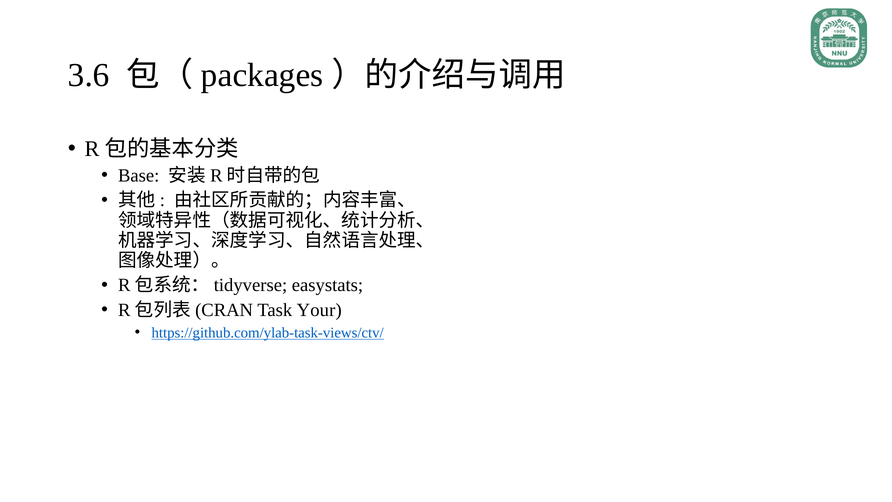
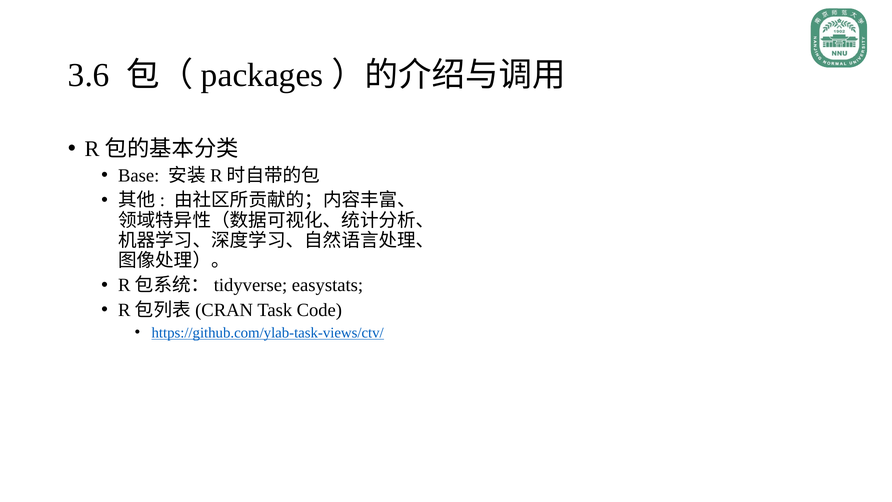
Your: Your -> Code
